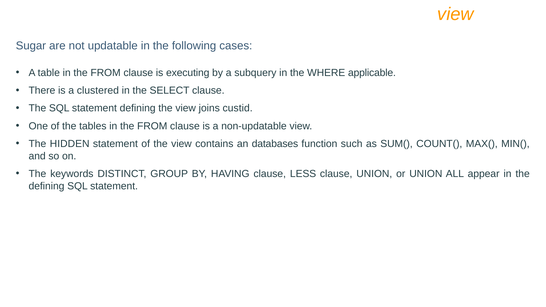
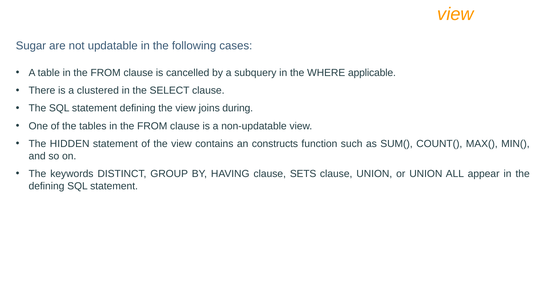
executing: executing -> cancelled
custid: custid -> during
databases: databases -> constructs
LESS: LESS -> SETS
